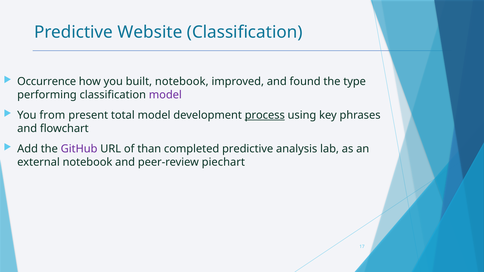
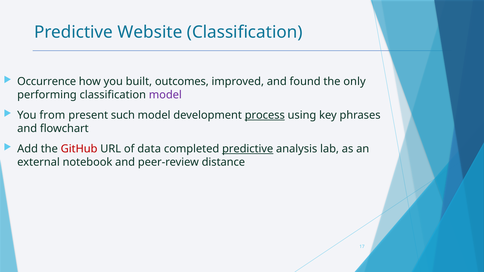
built notebook: notebook -> outcomes
type: type -> only
total: total -> such
GitHub colour: purple -> red
than: than -> data
predictive at (248, 149) underline: none -> present
piechart: piechart -> distance
